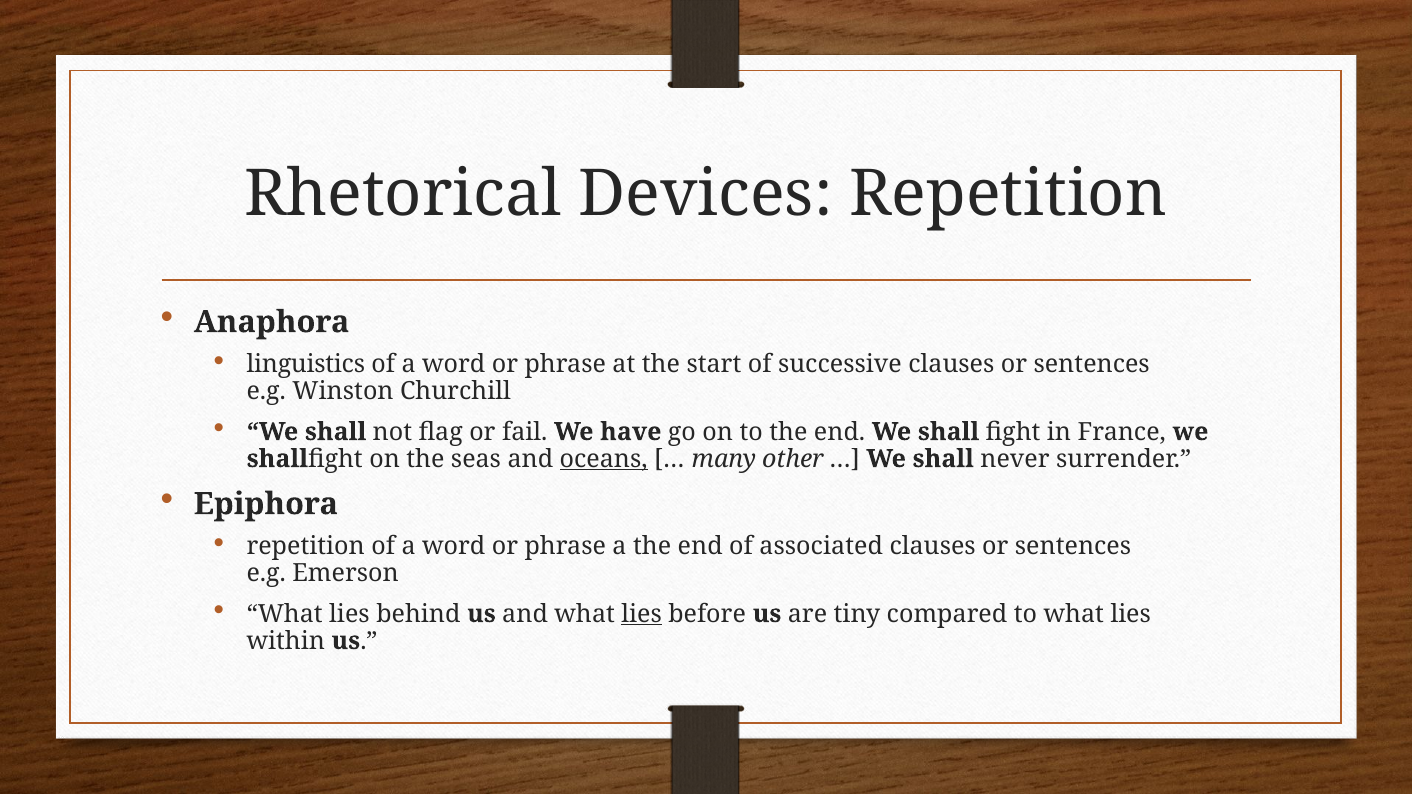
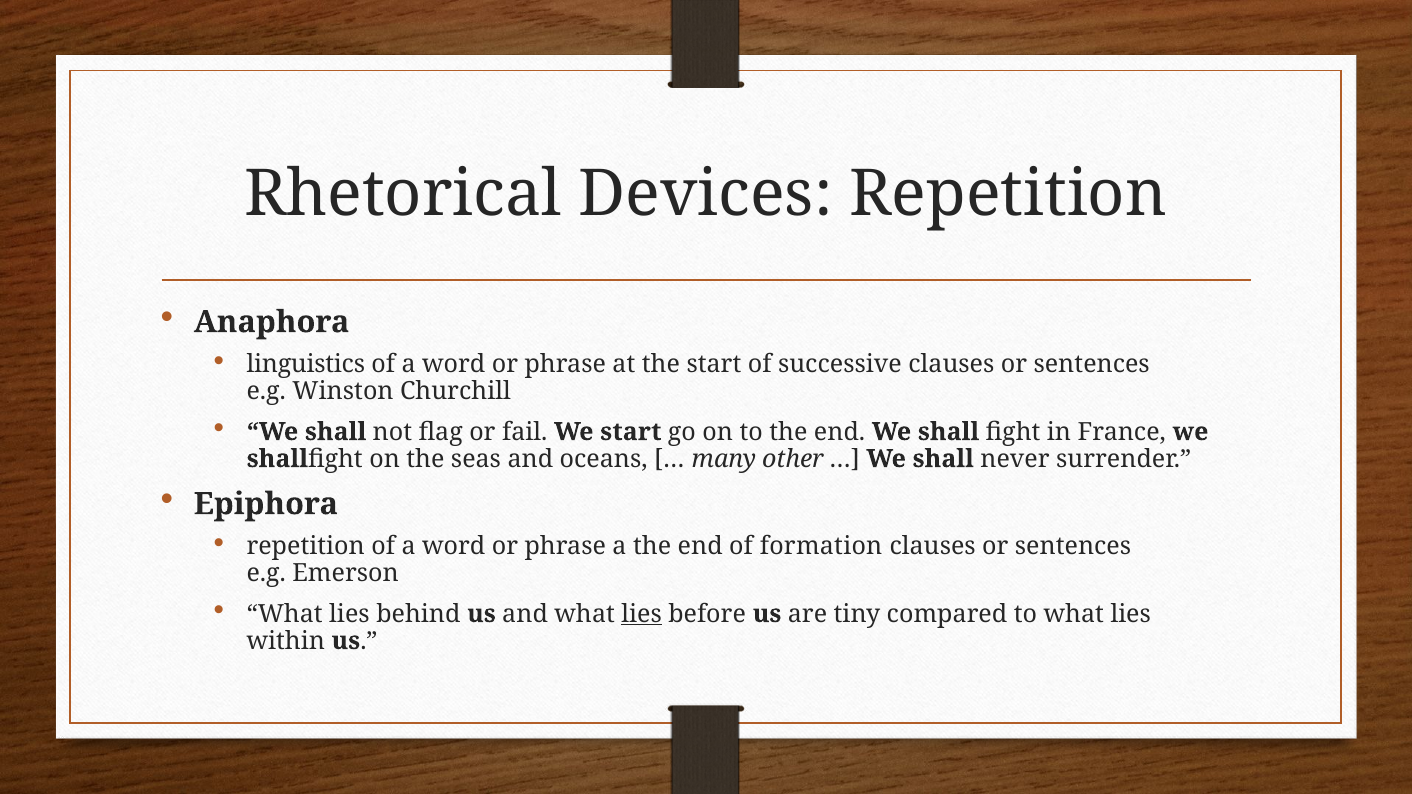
We have: have -> start
oceans underline: present -> none
associated: associated -> formation
